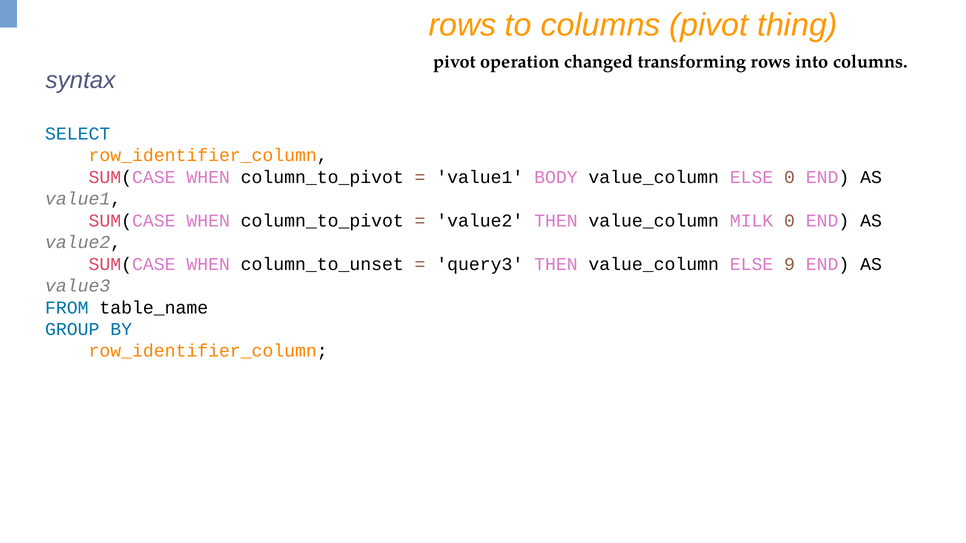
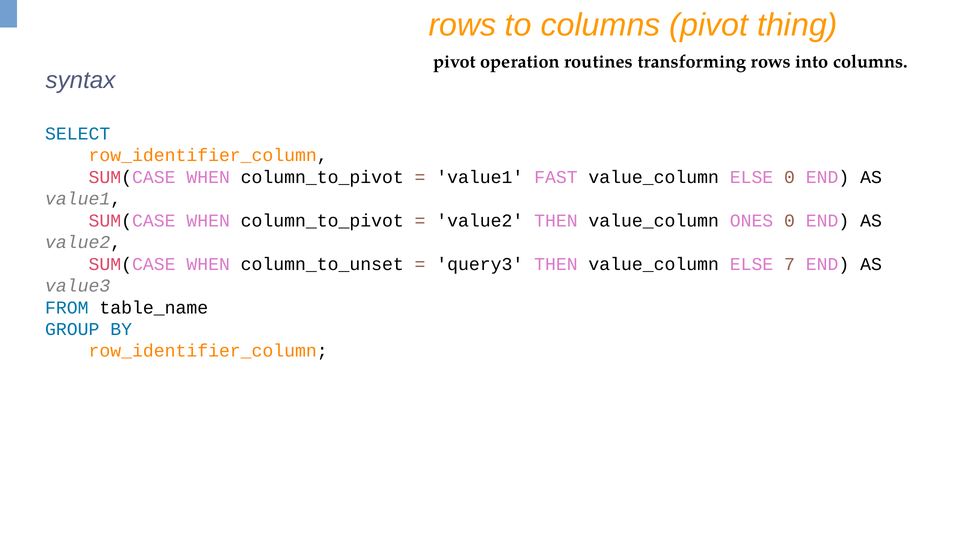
changed: changed -> routines
BODY: BODY -> FAST
MILK: MILK -> ONES
9: 9 -> 7
